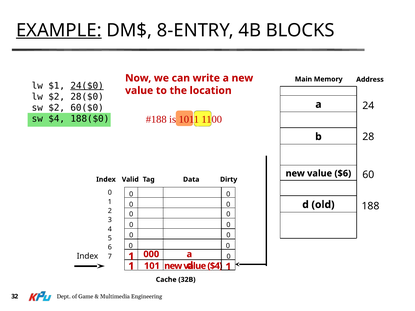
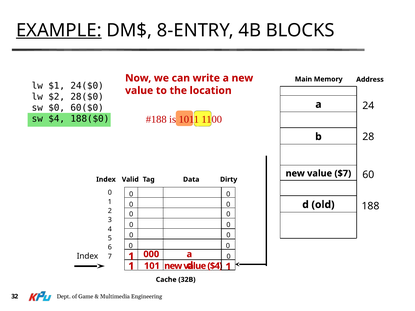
24($0 underline: present -> none
sw $2: $2 -> $0
$6: $6 -> $7
